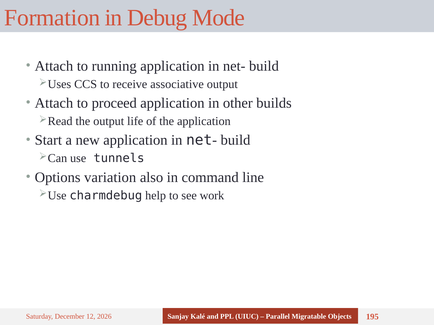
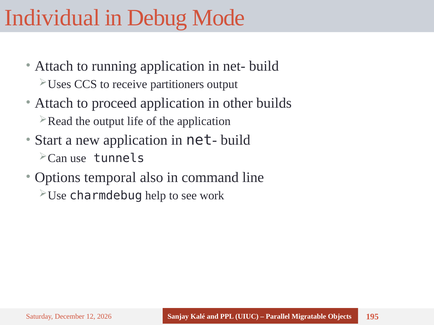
Formation: Formation -> Individual
associative: associative -> partitioners
variation: variation -> temporal
